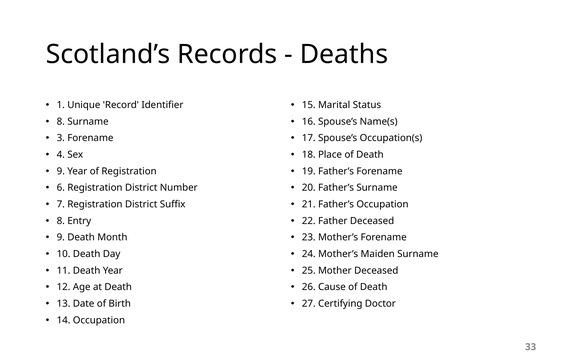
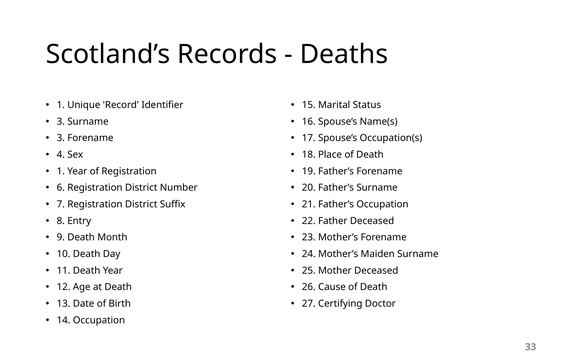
8 at (61, 121): 8 -> 3
9 at (61, 171): 9 -> 1
